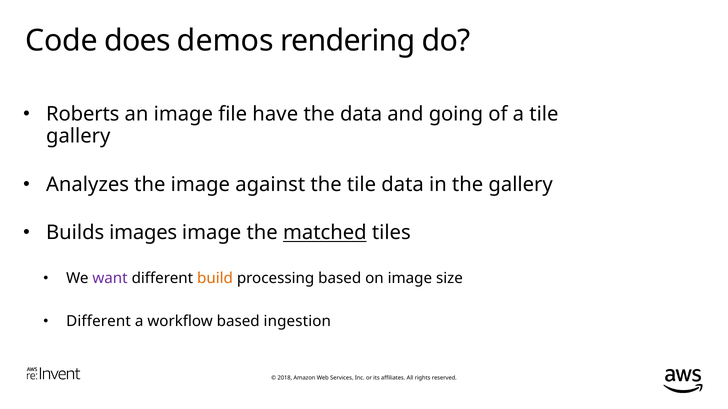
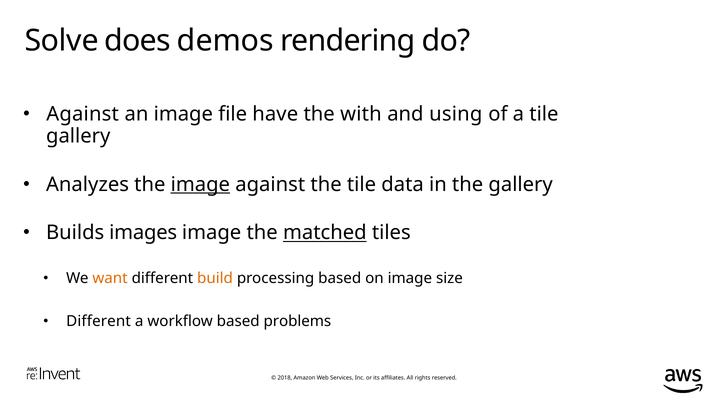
Code: Code -> Solve
Roberts at (83, 114): Roberts -> Against
the data: data -> with
going: going -> using
image at (200, 185) underline: none -> present
want colour: purple -> orange
ingestion: ingestion -> problems
